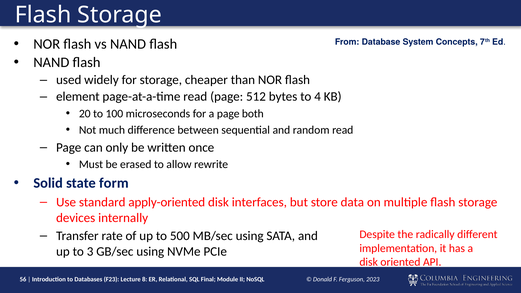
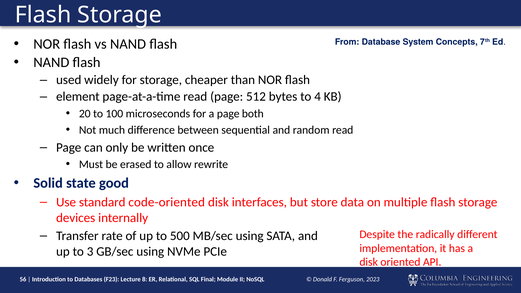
form: form -> good
apply-oriented: apply-oriented -> code-oriented
